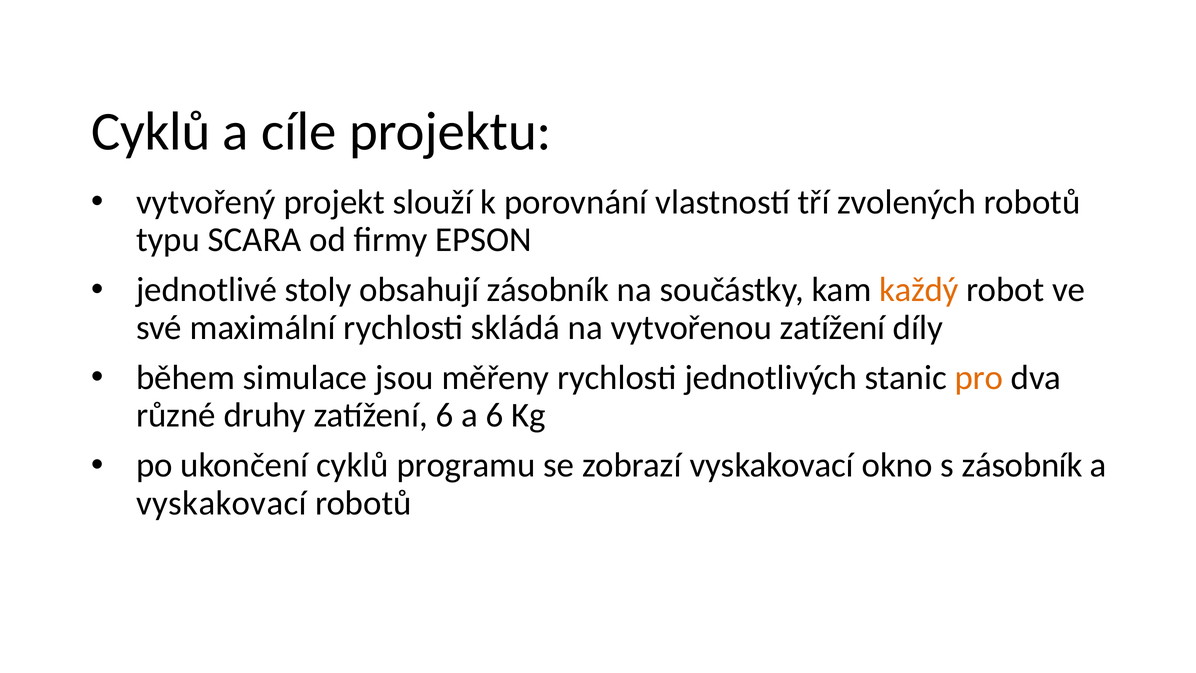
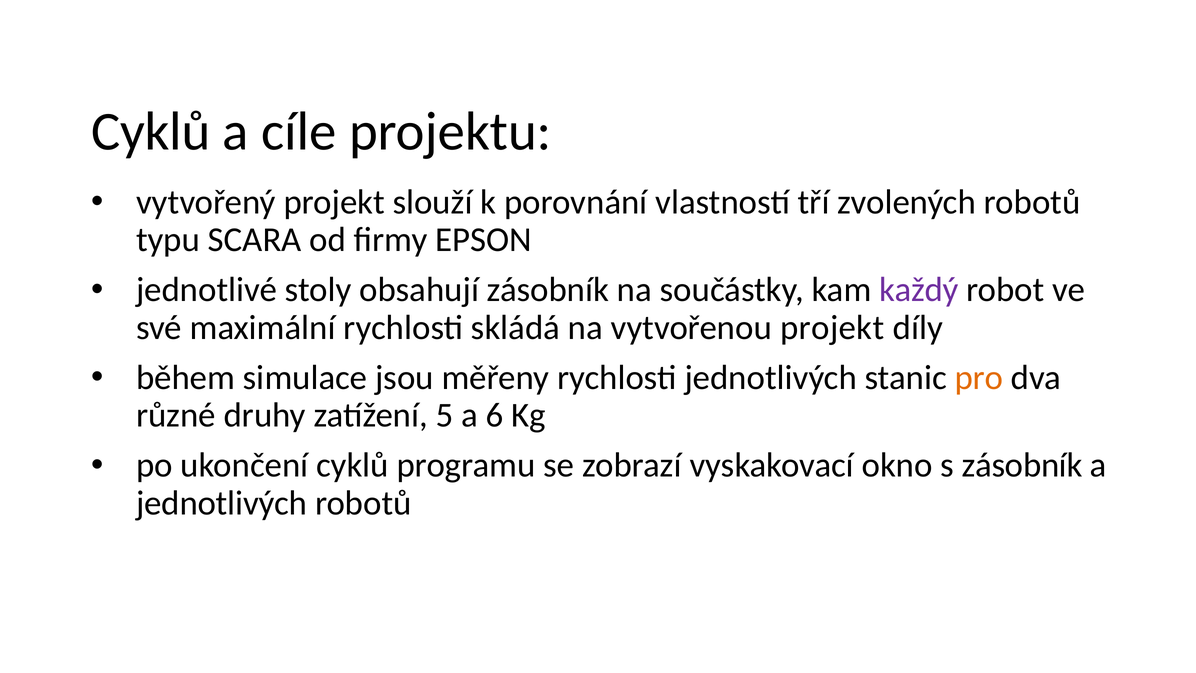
každý colour: orange -> purple
vytvořenou zatížení: zatížení -> projekt
zatížení 6: 6 -> 5
vyskakovací at (221, 503): vyskakovací -> jednotlivých
